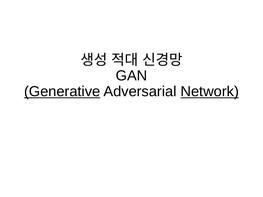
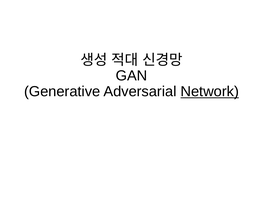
Generative underline: present -> none
